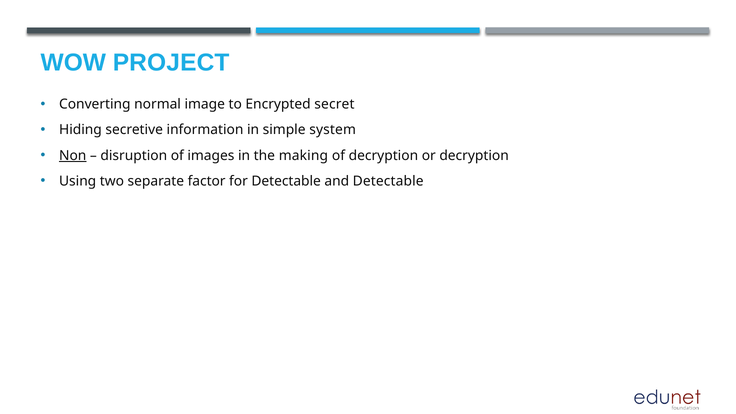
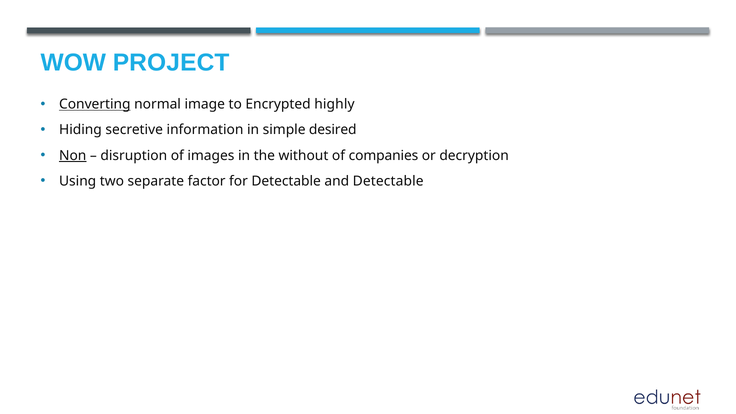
Converting underline: none -> present
secret: secret -> highly
system: system -> desired
making: making -> without
of decryption: decryption -> companies
